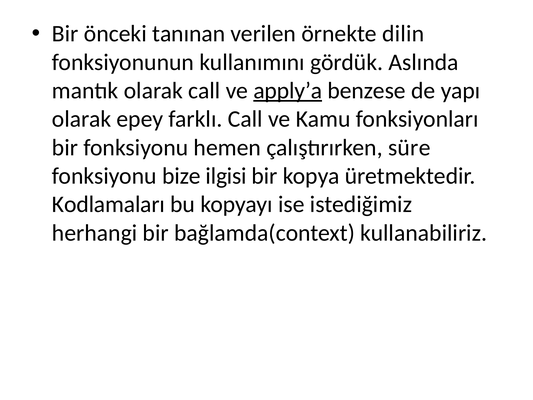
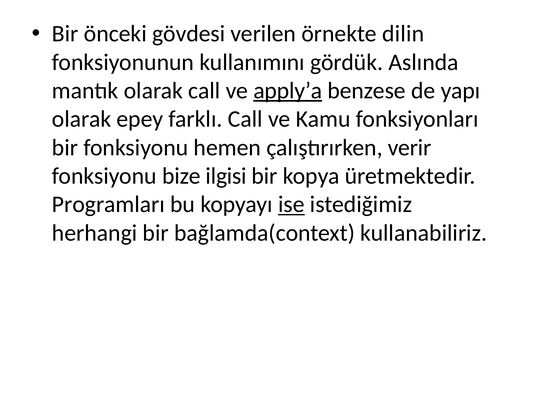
tanınan: tanınan -> gövdesi
süre: süre -> verir
Kodlamaları: Kodlamaları -> Programları
ise underline: none -> present
